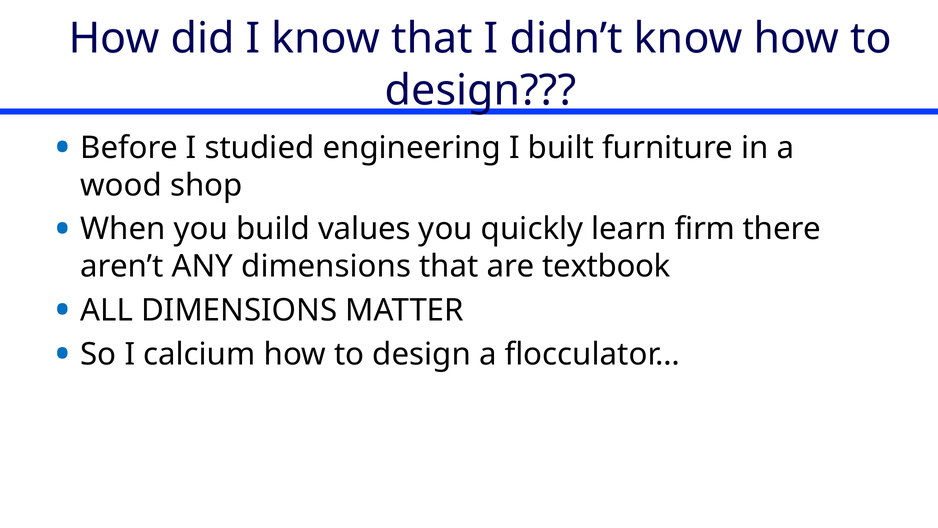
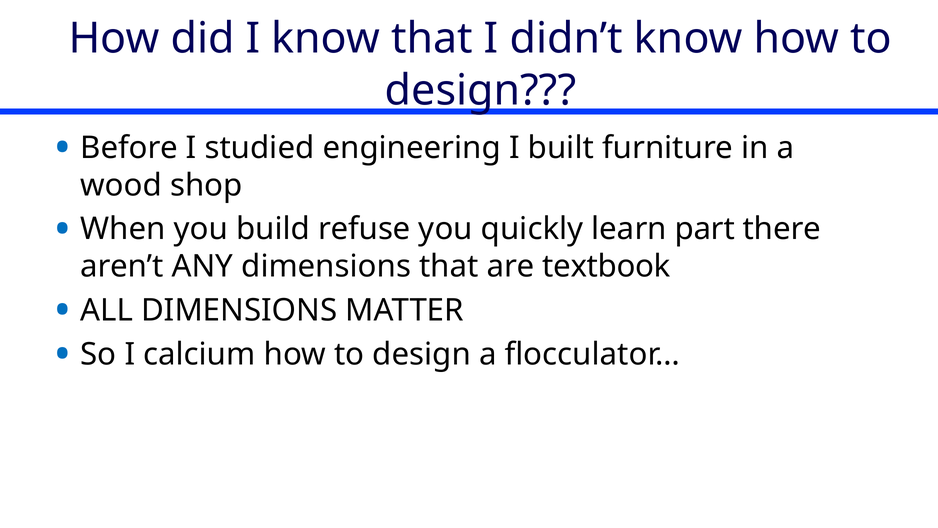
values: values -> refuse
firm: firm -> part
